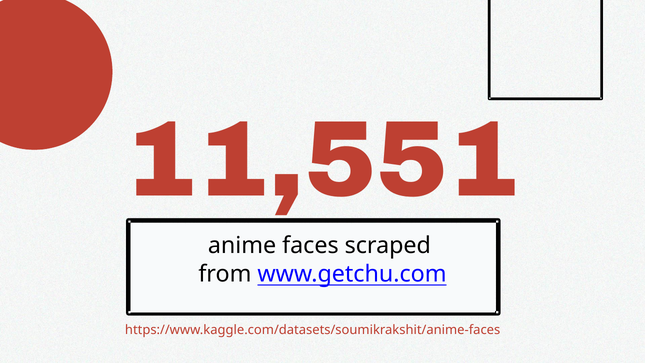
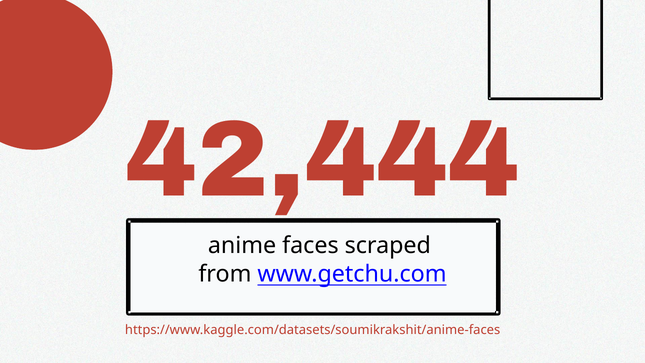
11,551: 11,551 -> 42,444
